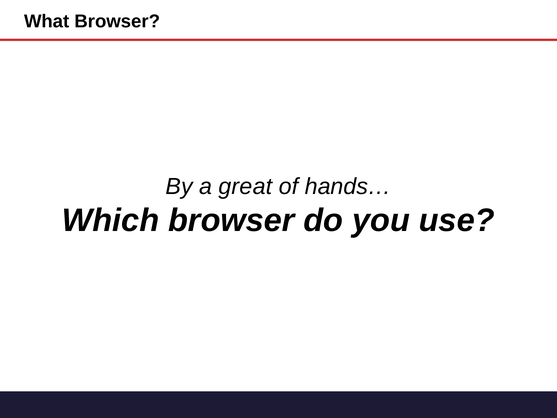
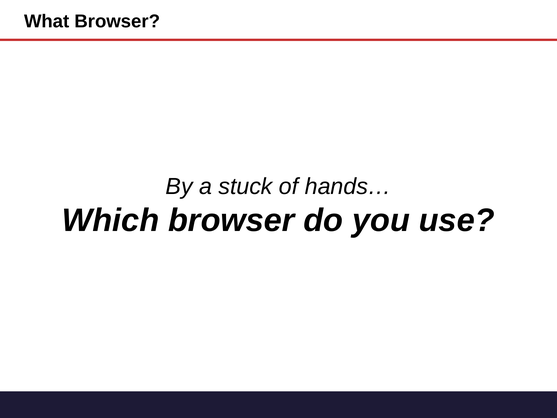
great: great -> stuck
